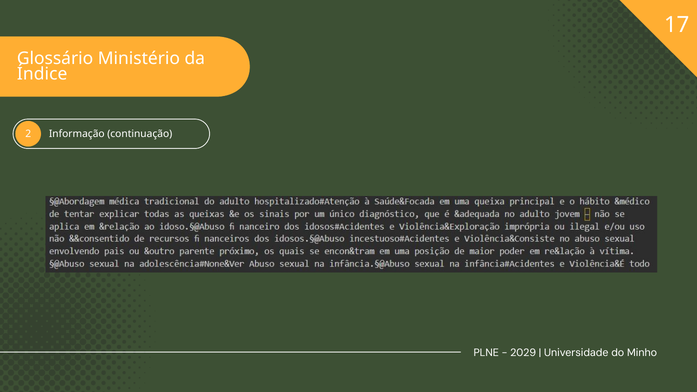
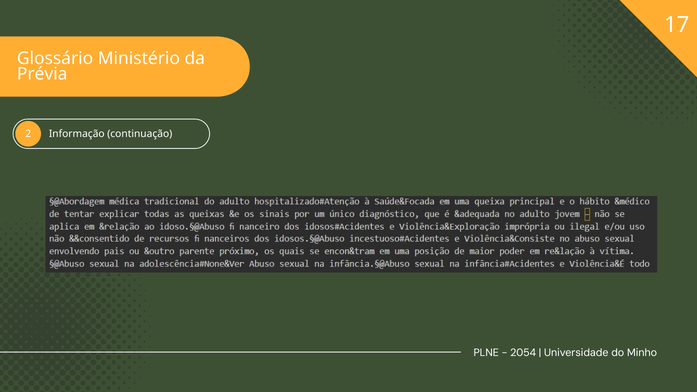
Índice: Índice -> Prévia
2029: 2029 -> 2054
